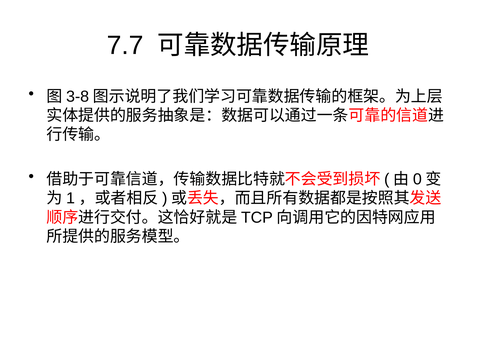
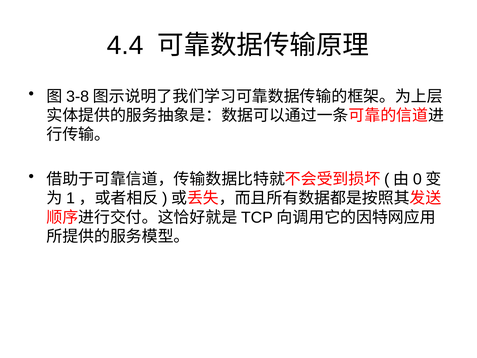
7.7: 7.7 -> 4.4
